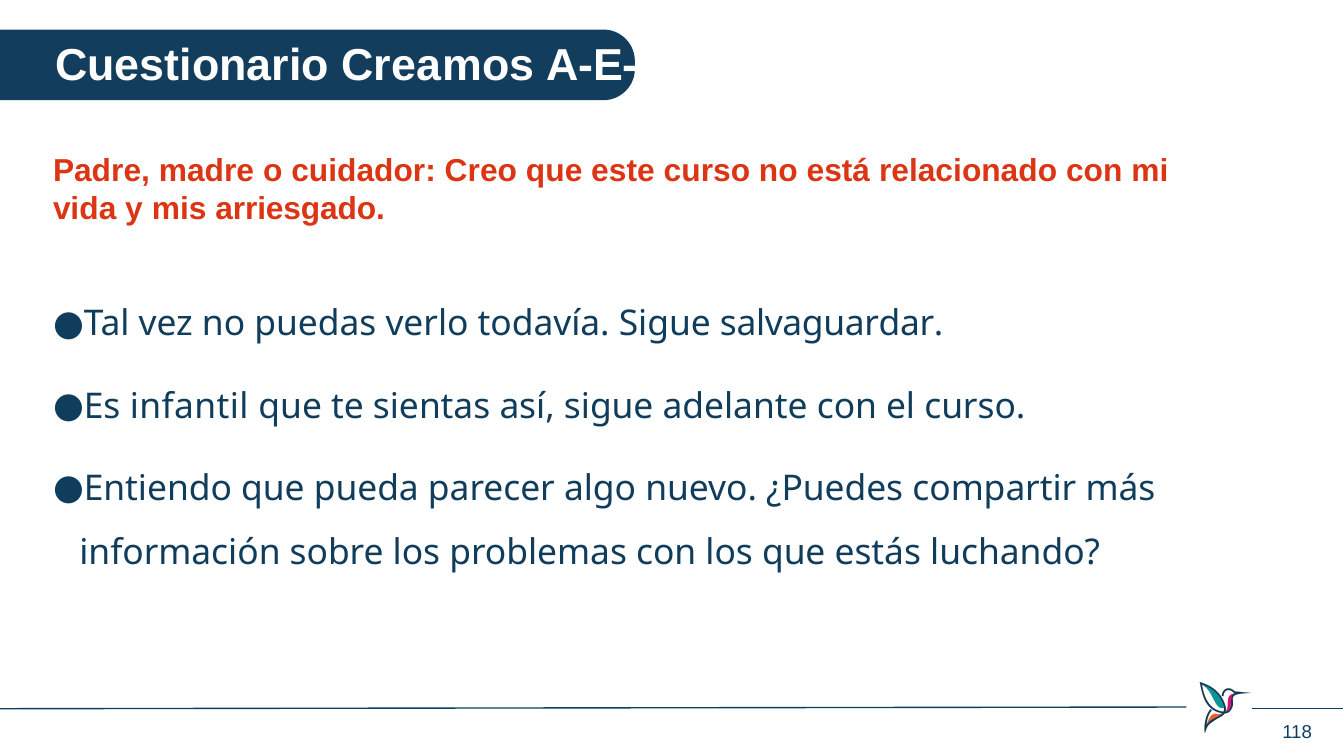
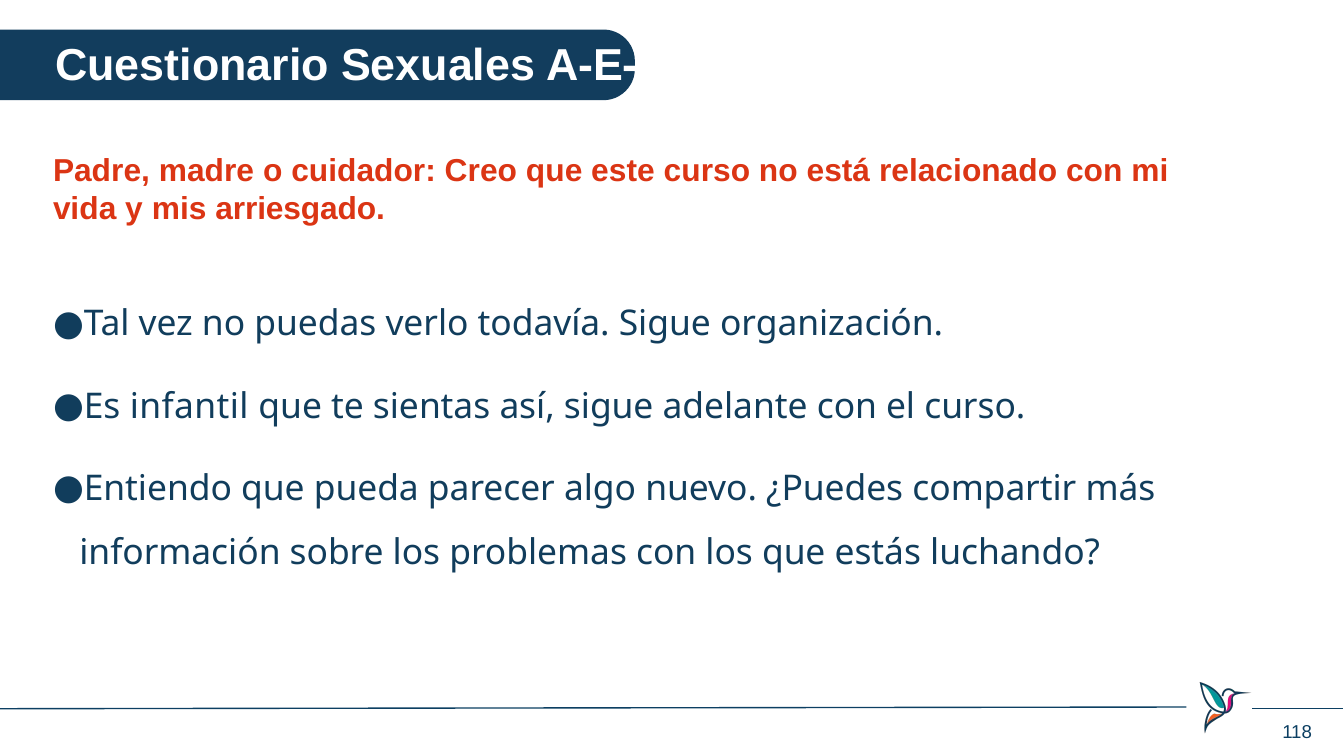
Creamos: Creamos -> Sexuales
salvaguardar: salvaguardar -> organización
